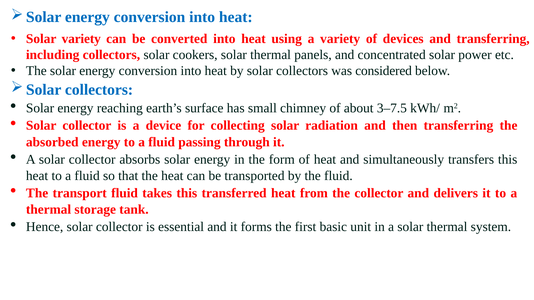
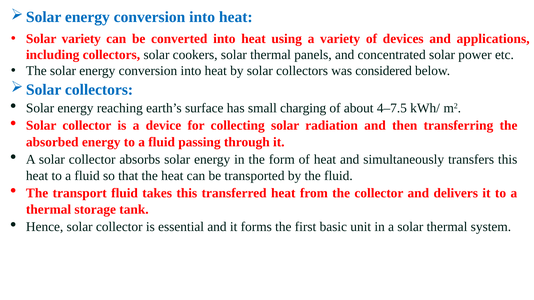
and transferring: transferring -> applications
chimney: chimney -> charging
3–7.5: 3–7.5 -> 4–7.5
